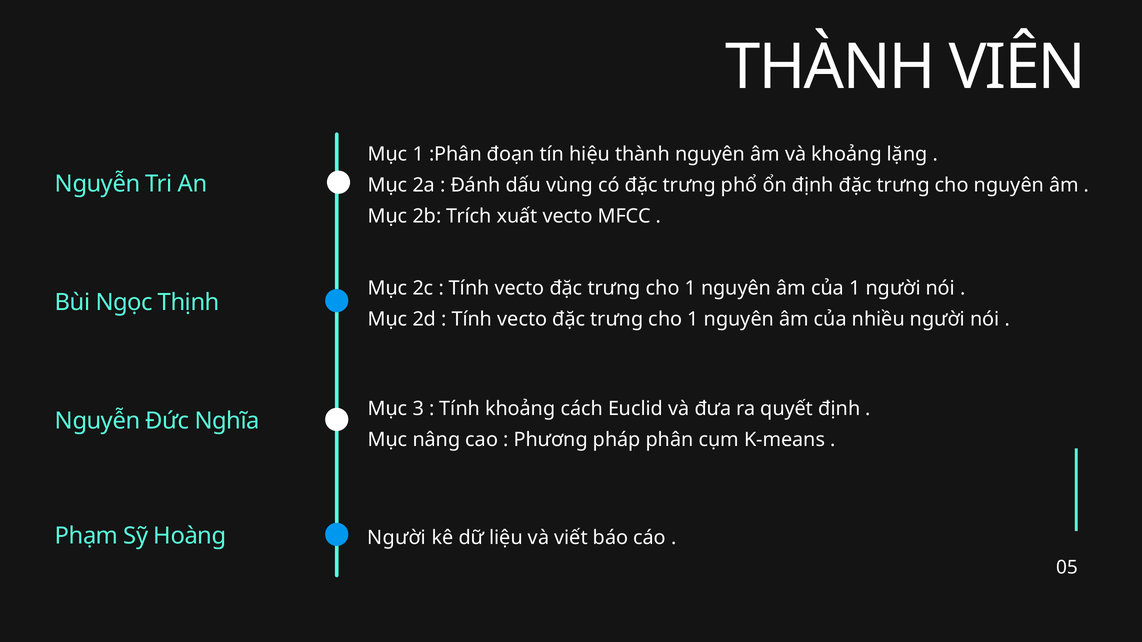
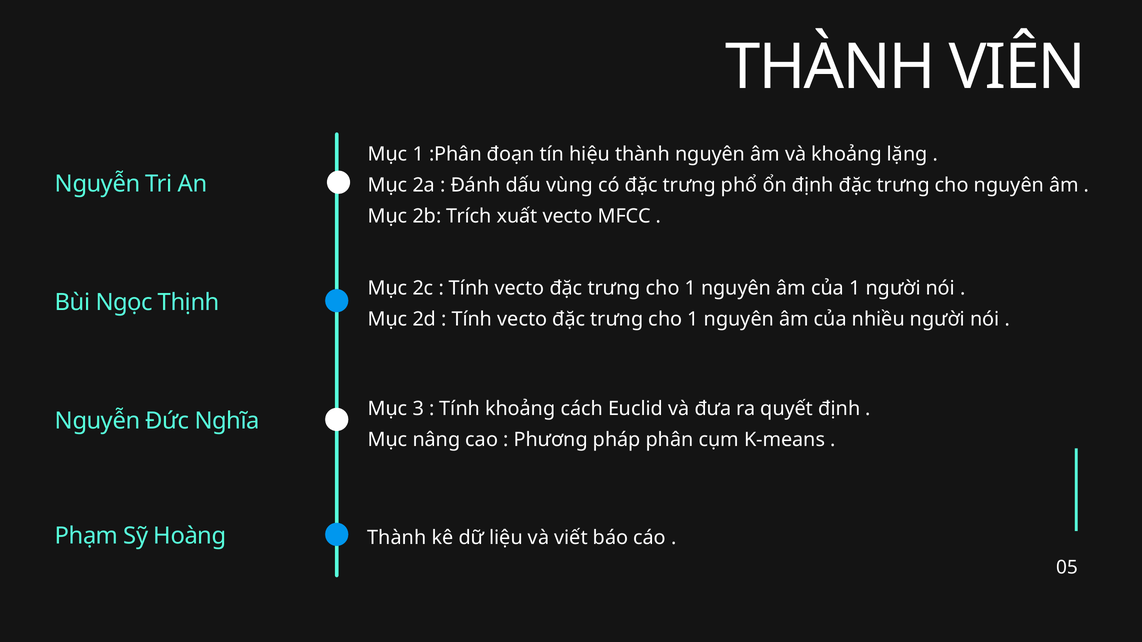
Người at (397, 538): Người -> Thành
